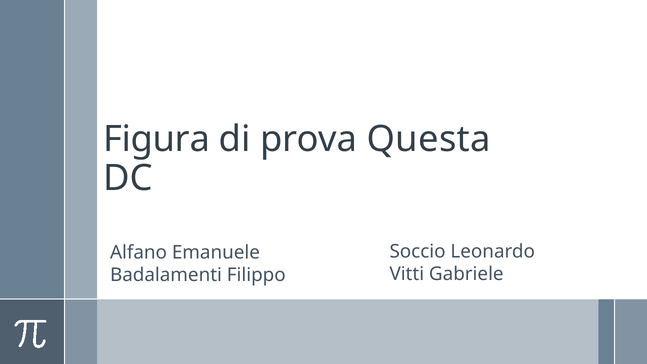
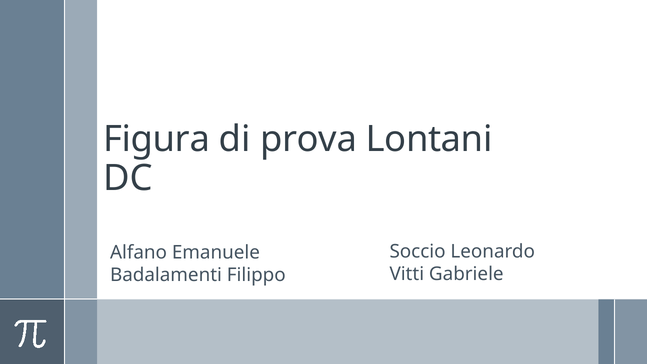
Questa: Questa -> Lontani
